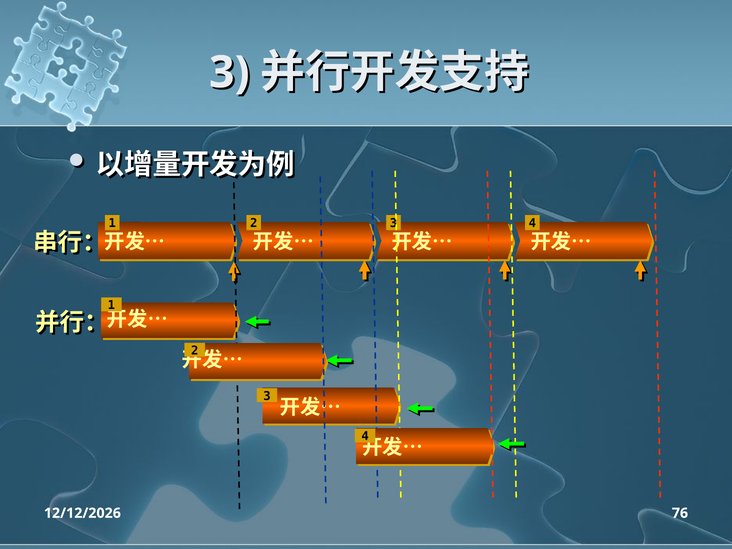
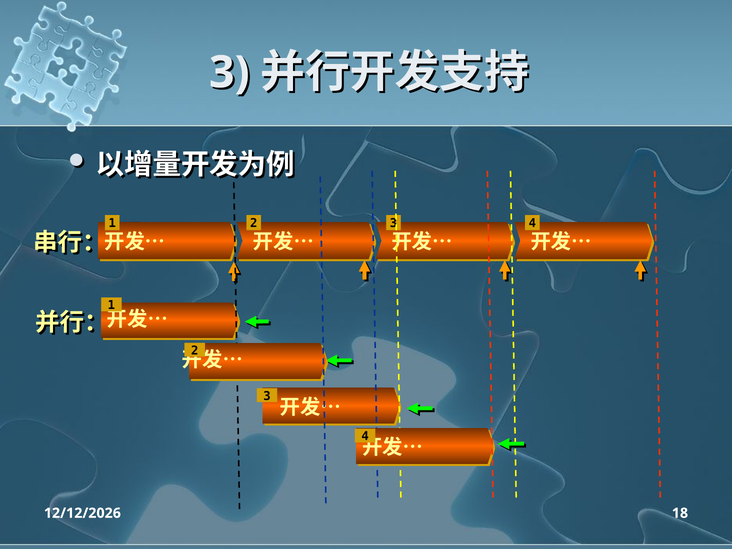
76: 76 -> 18
